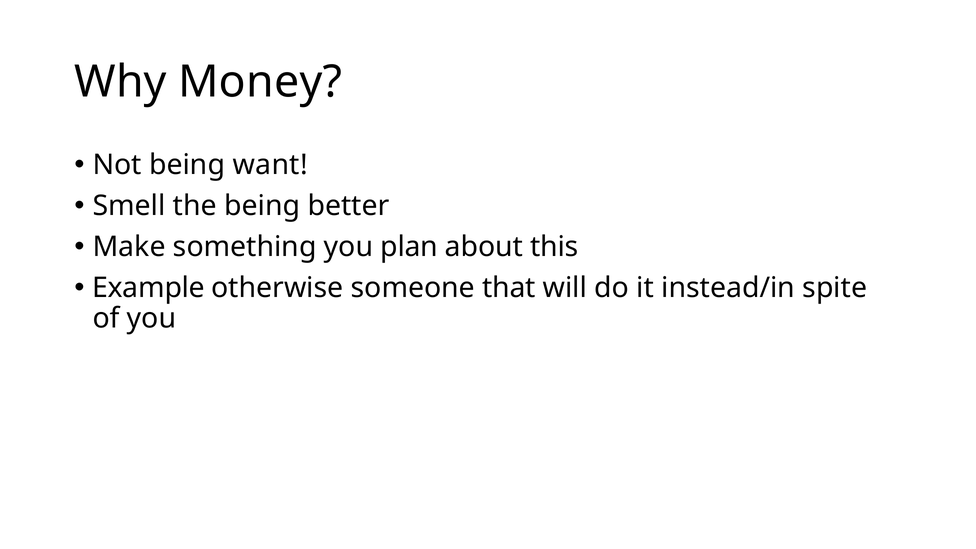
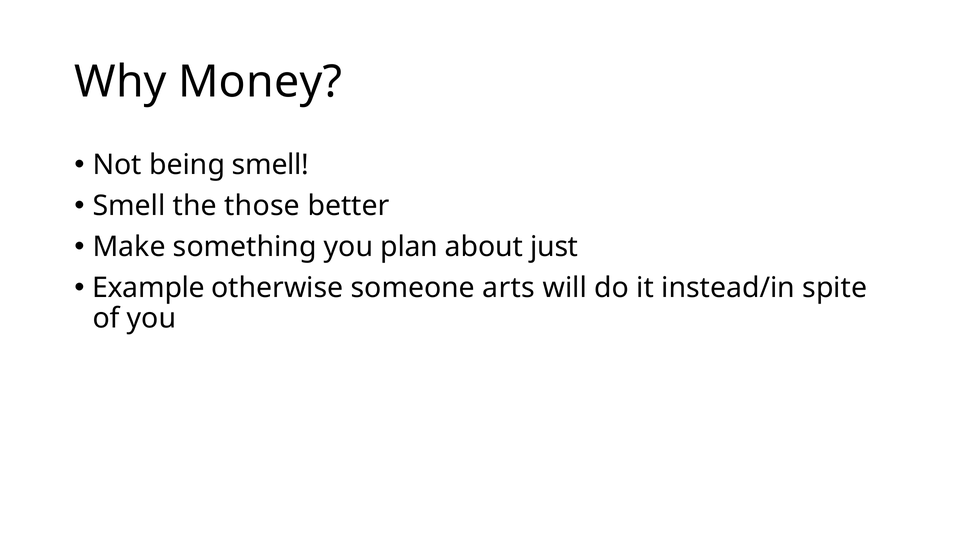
being want: want -> smell
the being: being -> those
this: this -> just
that: that -> arts
